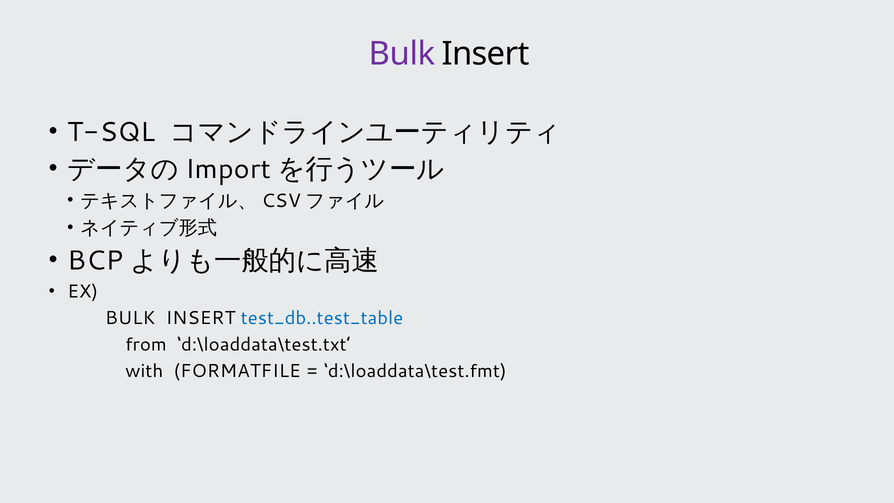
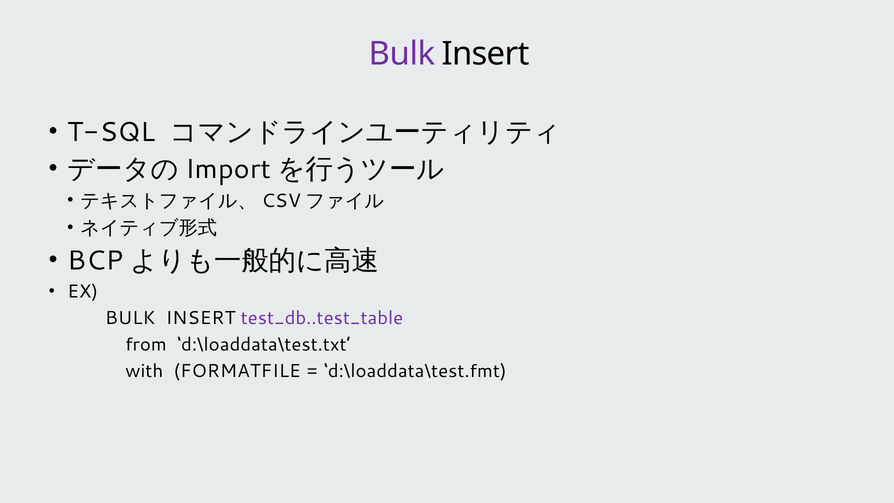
test_db..test_table colour: blue -> purple
